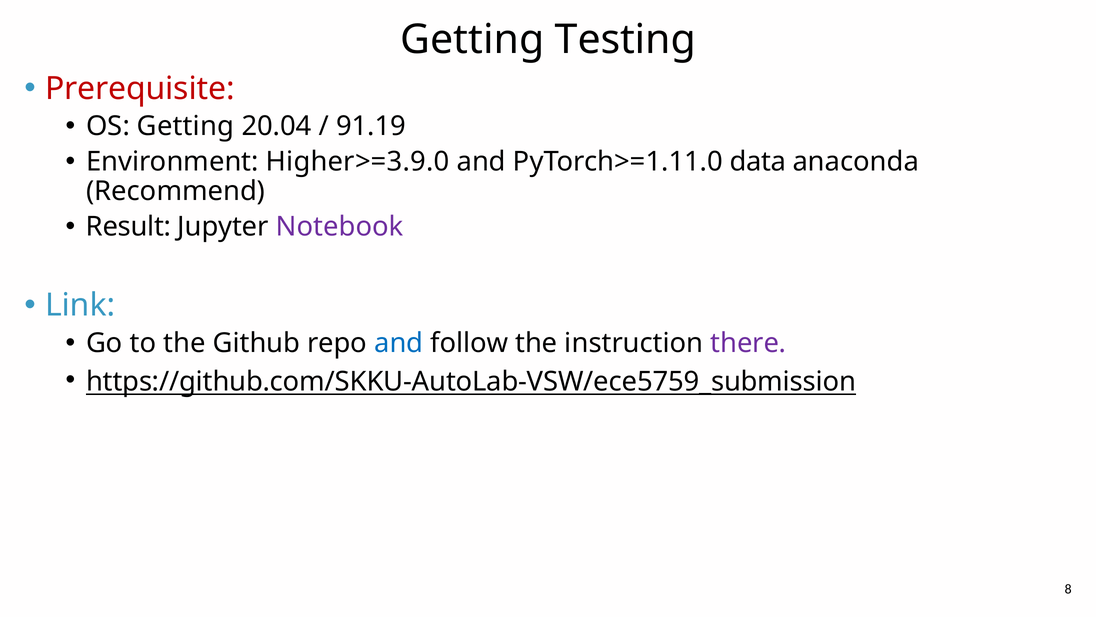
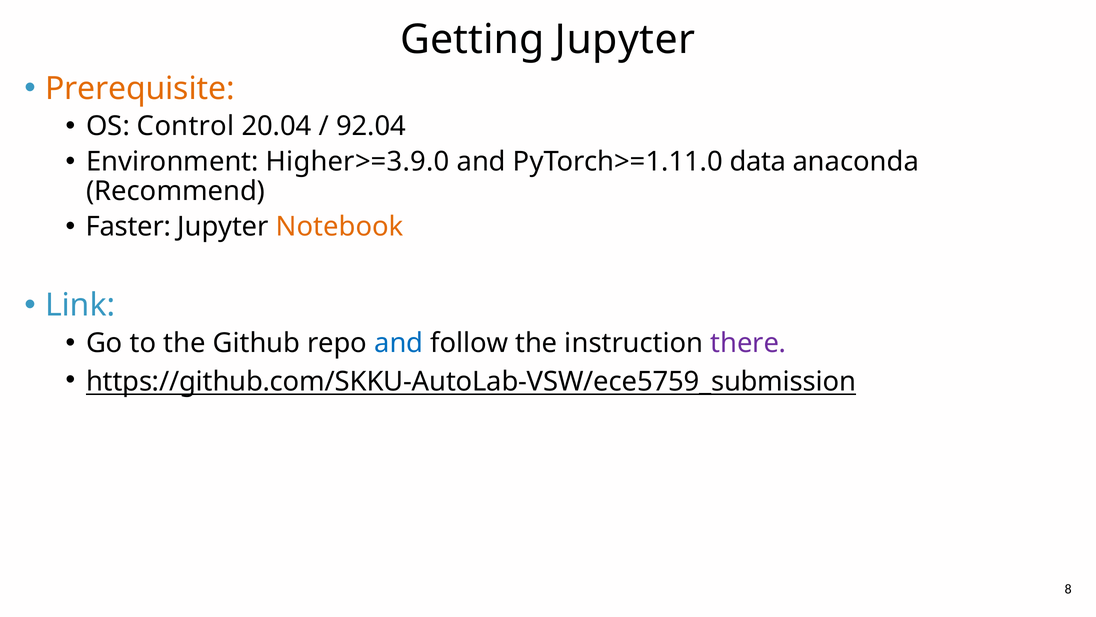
Getting Testing: Testing -> Jupyter
Prerequisite colour: red -> orange
OS Getting: Getting -> Control
91.19: 91.19 -> 92.04
Result: Result -> Faster
Notebook colour: purple -> orange
